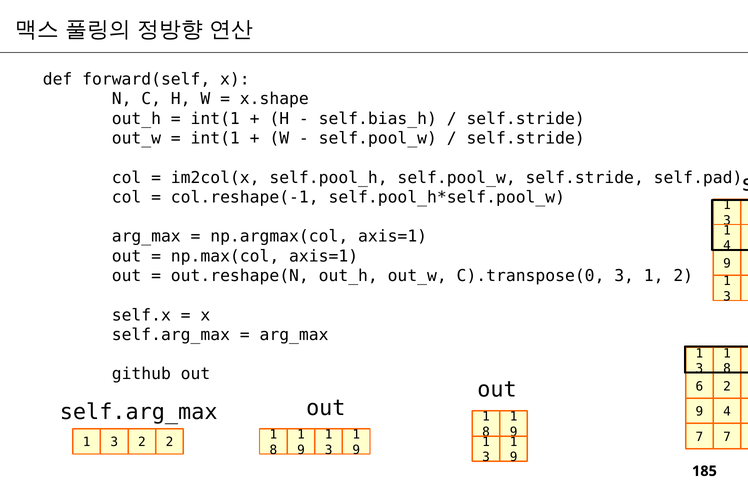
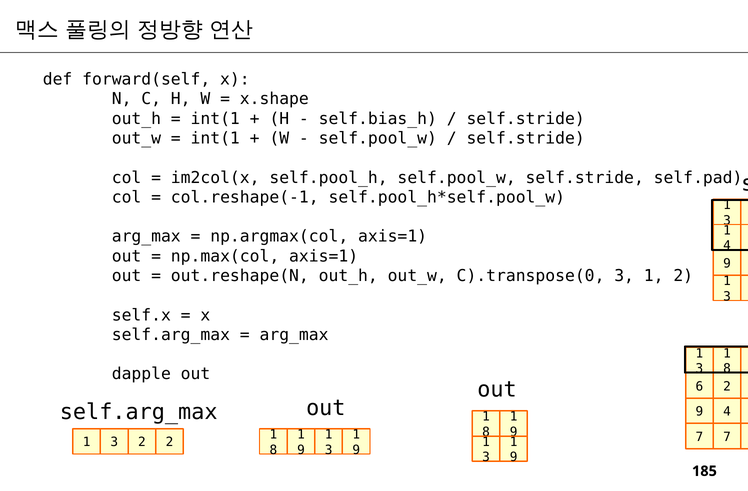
github: github -> dapple
